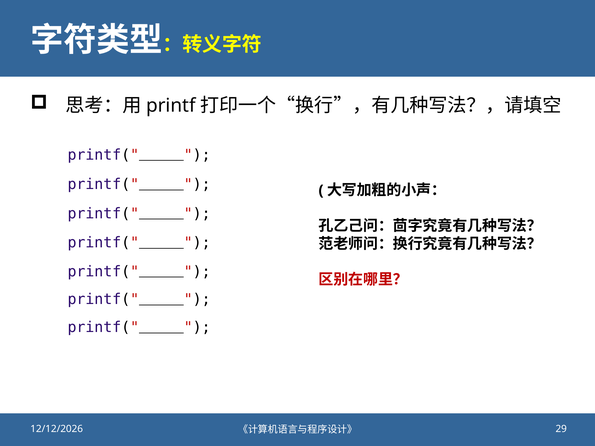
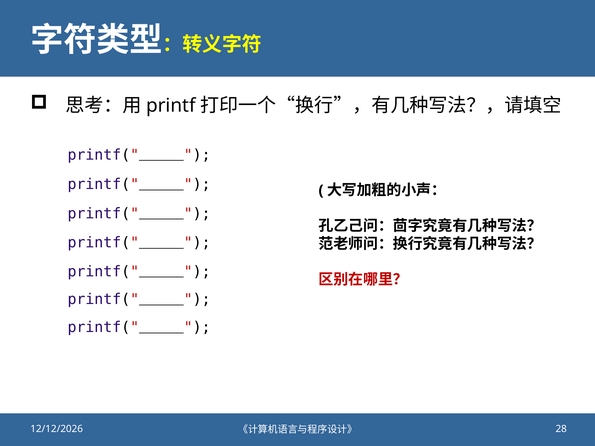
29: 29 -> 28
